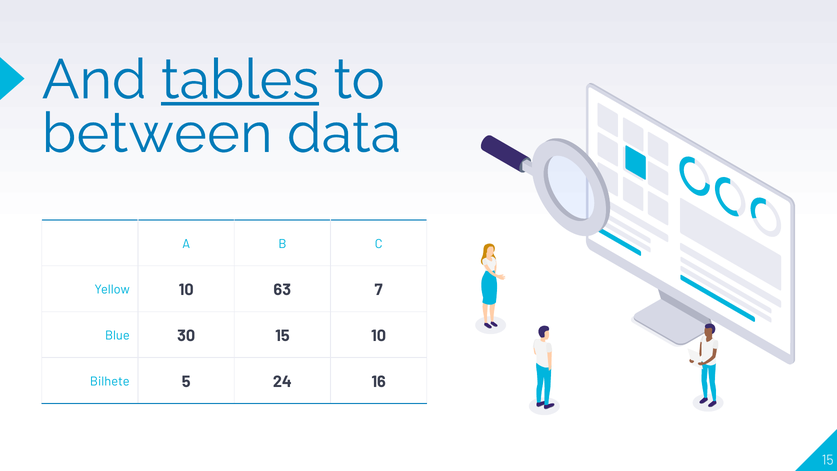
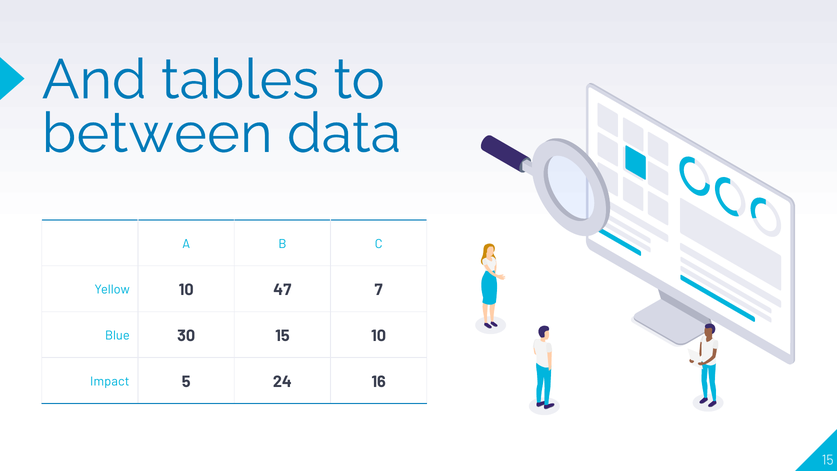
tables underline: present -> none
63: 63 -> 47
Bilhete: Bilhete -> Impact
